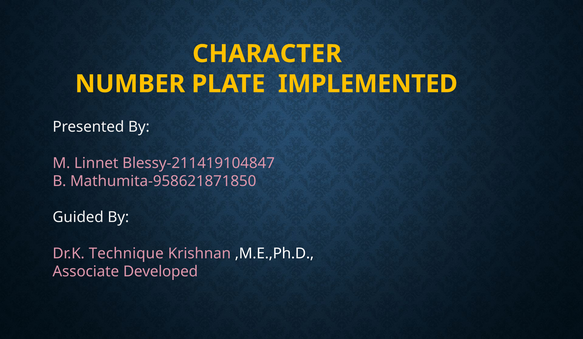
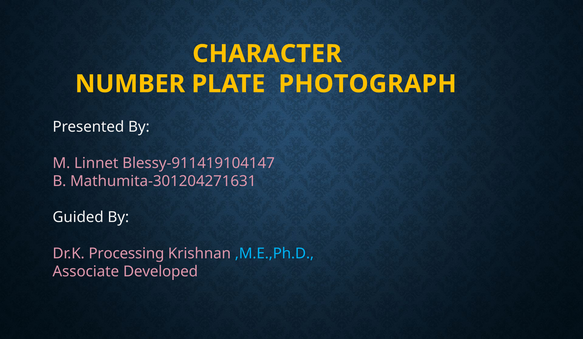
IMPLEMENTED: IMPLEMENTED -> PHOTOGRAPH
Blessy-211419104847: Blessy-211419104847 -> Blessy-911419104147
Mathumita-958621871850: Mathumita-958621871850 -> Mathumita-301204271631
Technique: Technique -> Processing
,M.E.,Ph.D colour: white -> light blue
